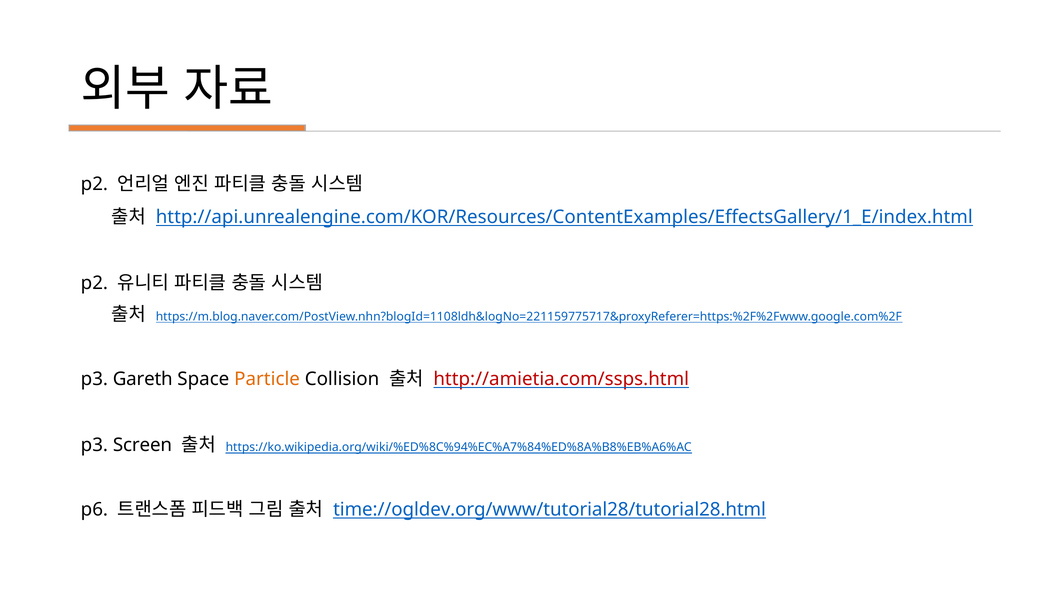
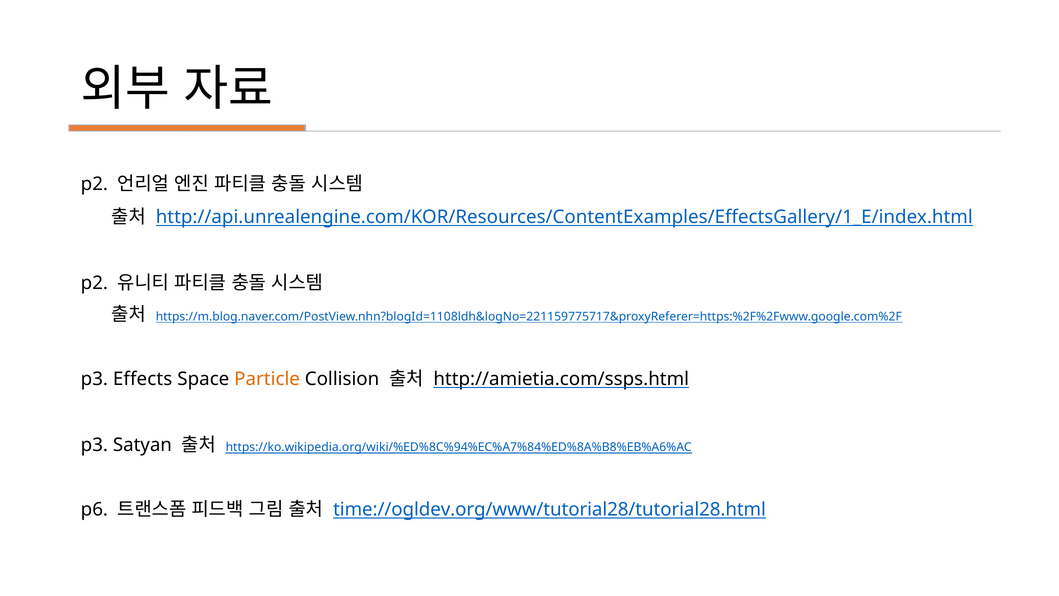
Gareth: Gareth -> Effects
http://amietia.com/ssps.html colour: red -> black
Screen: Screen -> Satyan
